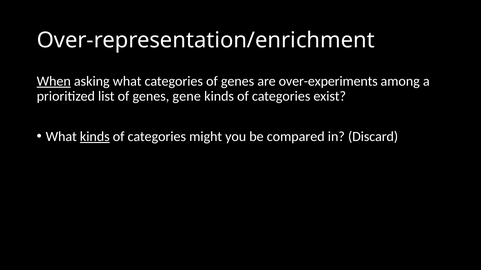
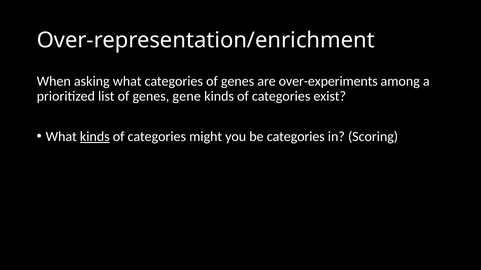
When underline: present -> none
be compared: compared -> categories
Discard: Discard -> Scoring
